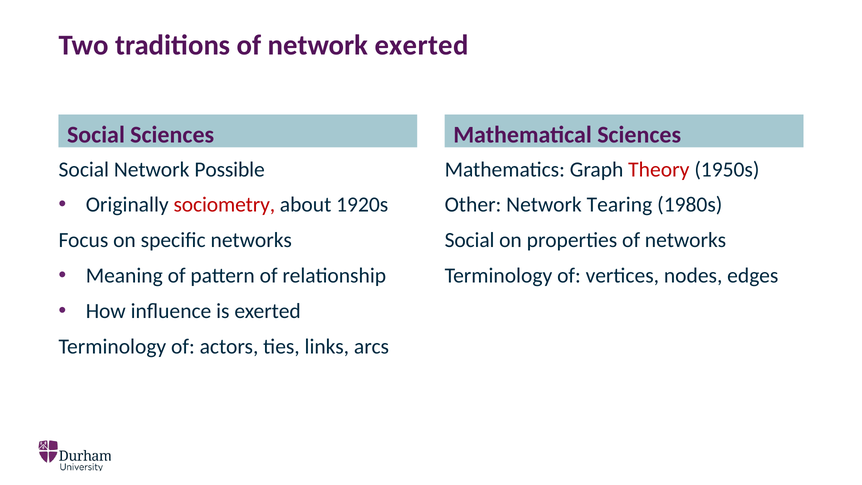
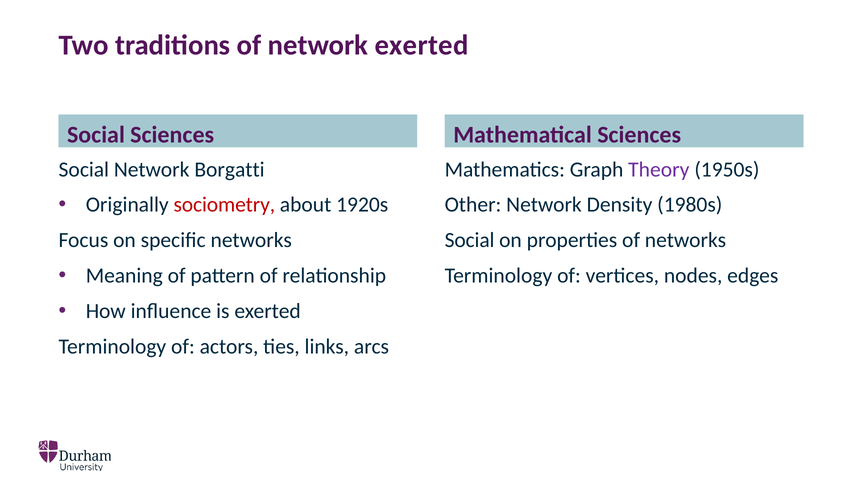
Possible: Possible -> Borgatti
Theory colour: red -> purple
Tearing: Tearing -> Density
